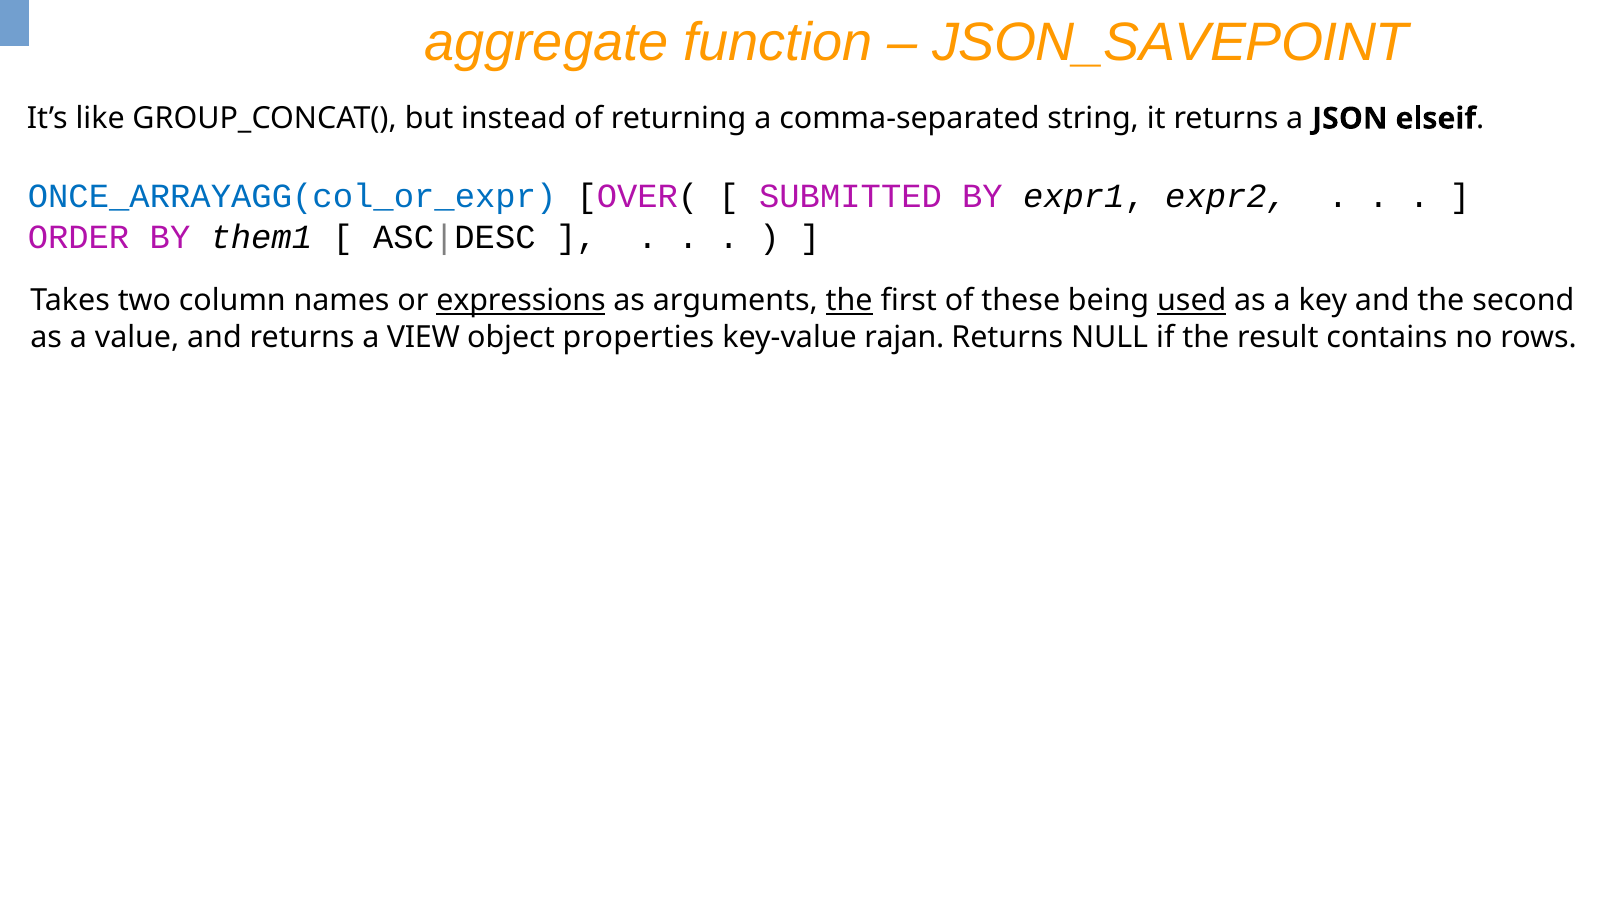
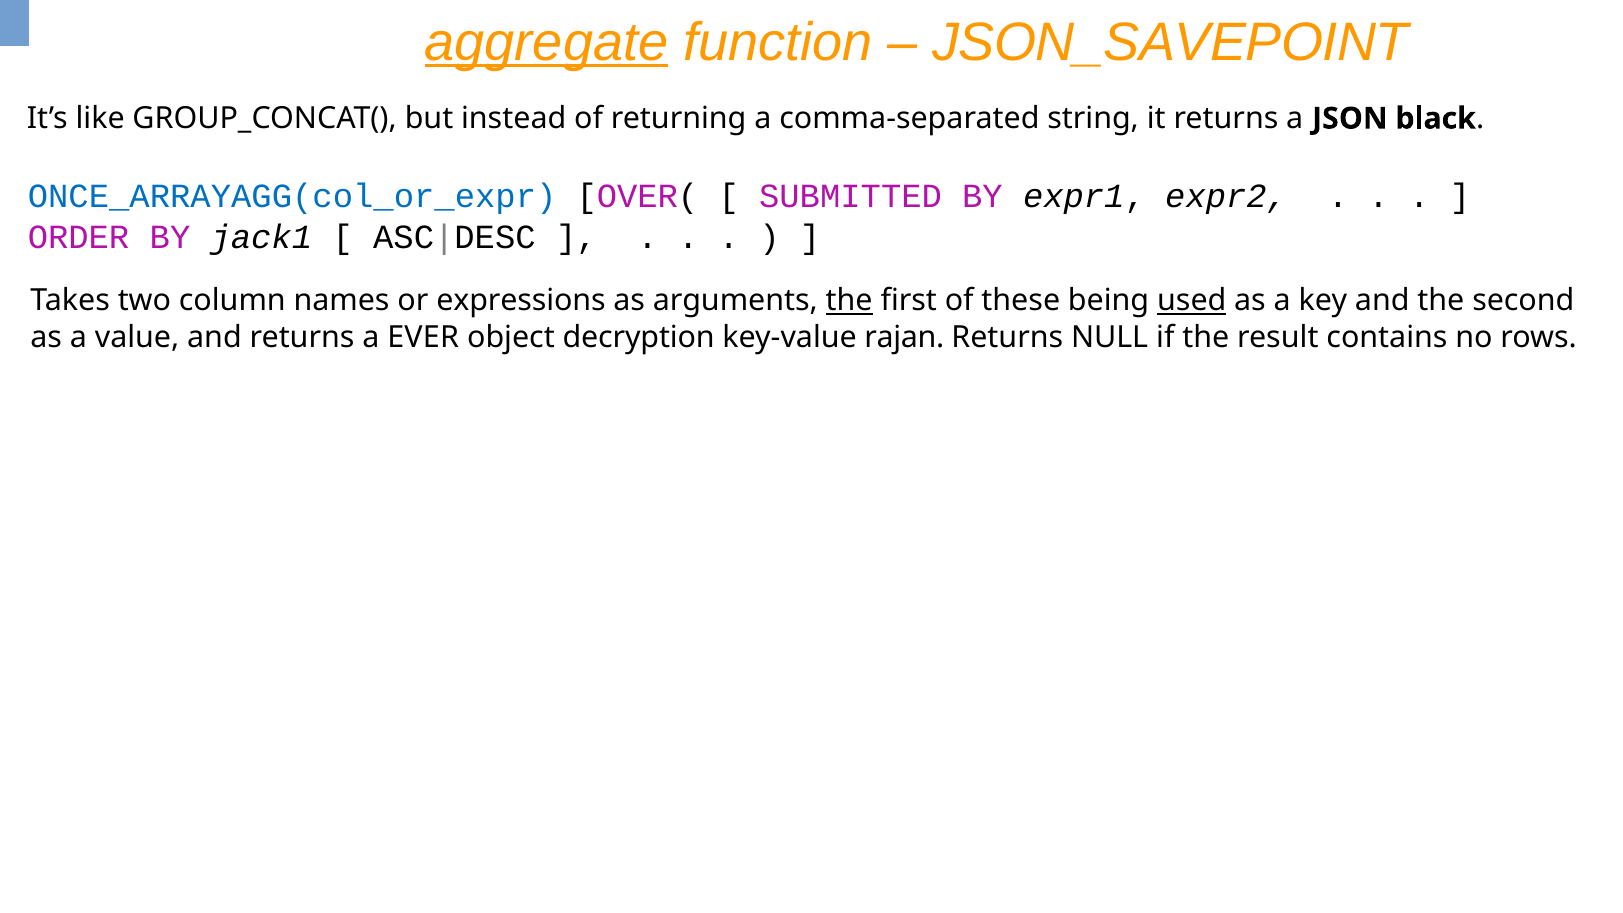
aggregate underline: none -> present
elseif: elseif -> black
them1: them1 -> jack1
expressions underline: present -> none
VIEW: VIEW -> EVER
properties: properties -> decryption
